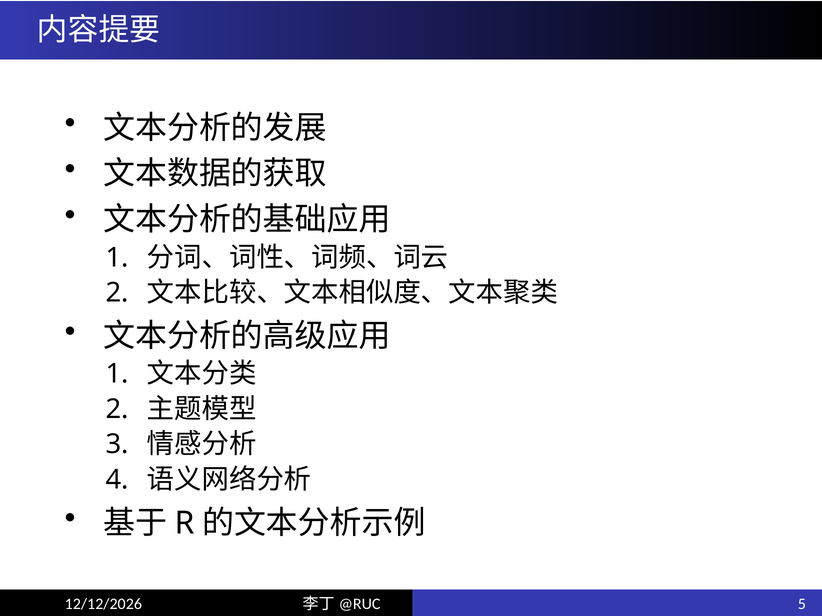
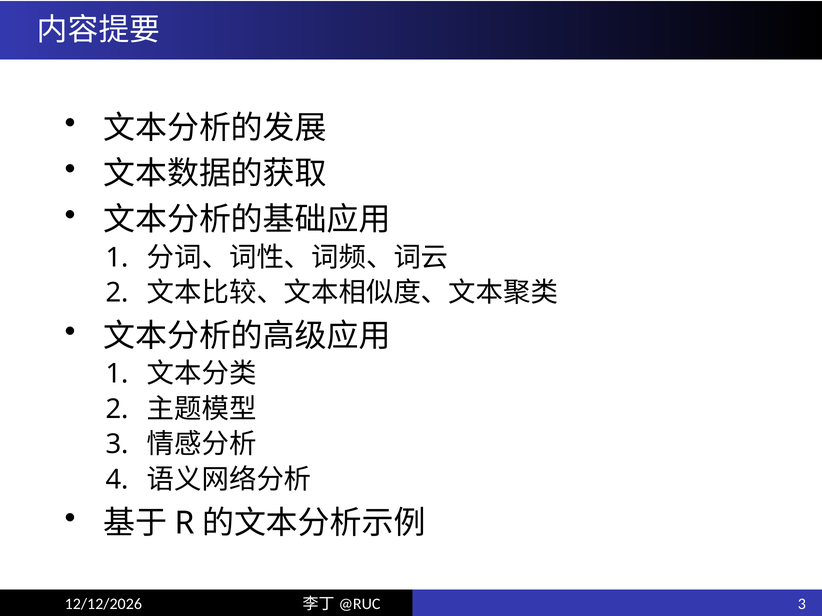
5 at (802, 604): 5 -> 3
